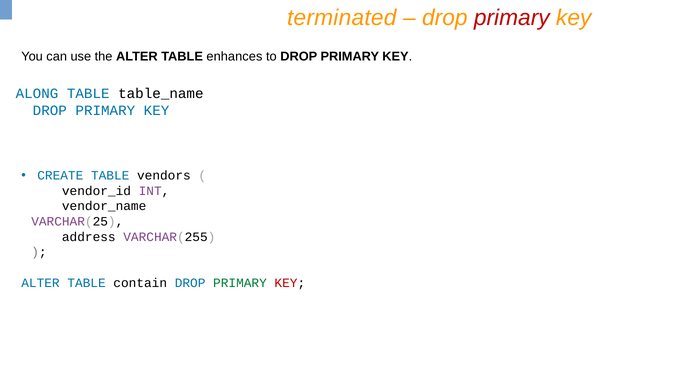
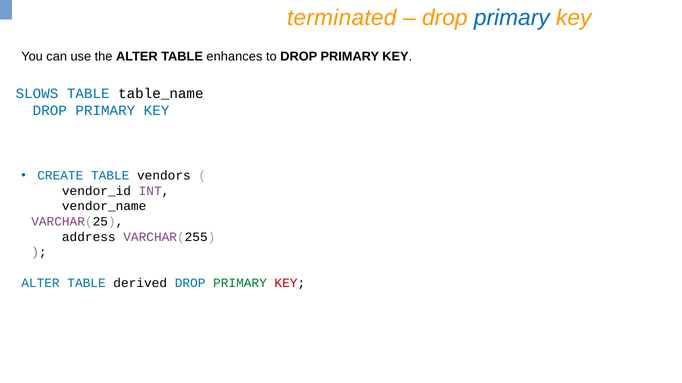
primary at (512, 18) colour: red -> blue
ALONG: ALONG -> SLOWS
contain: contain -> derived
